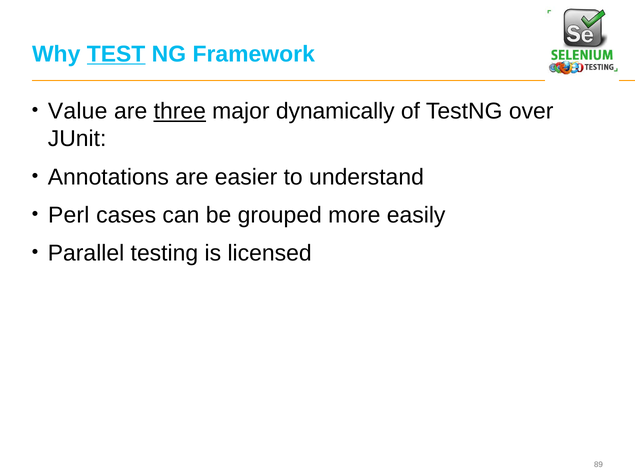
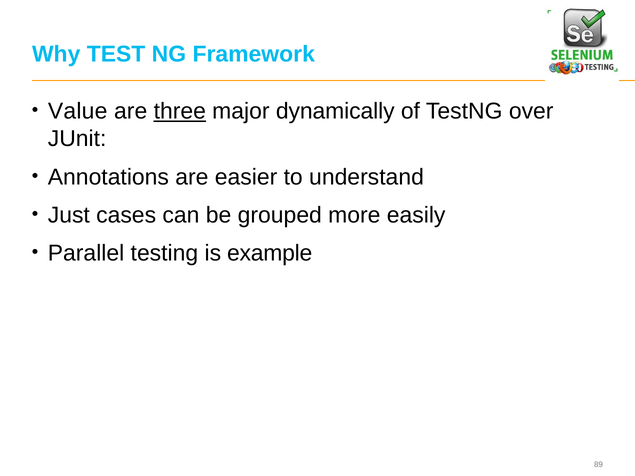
TEST underline: present -> none
Perl: Perl -> Just
licensed: licensed -> example
